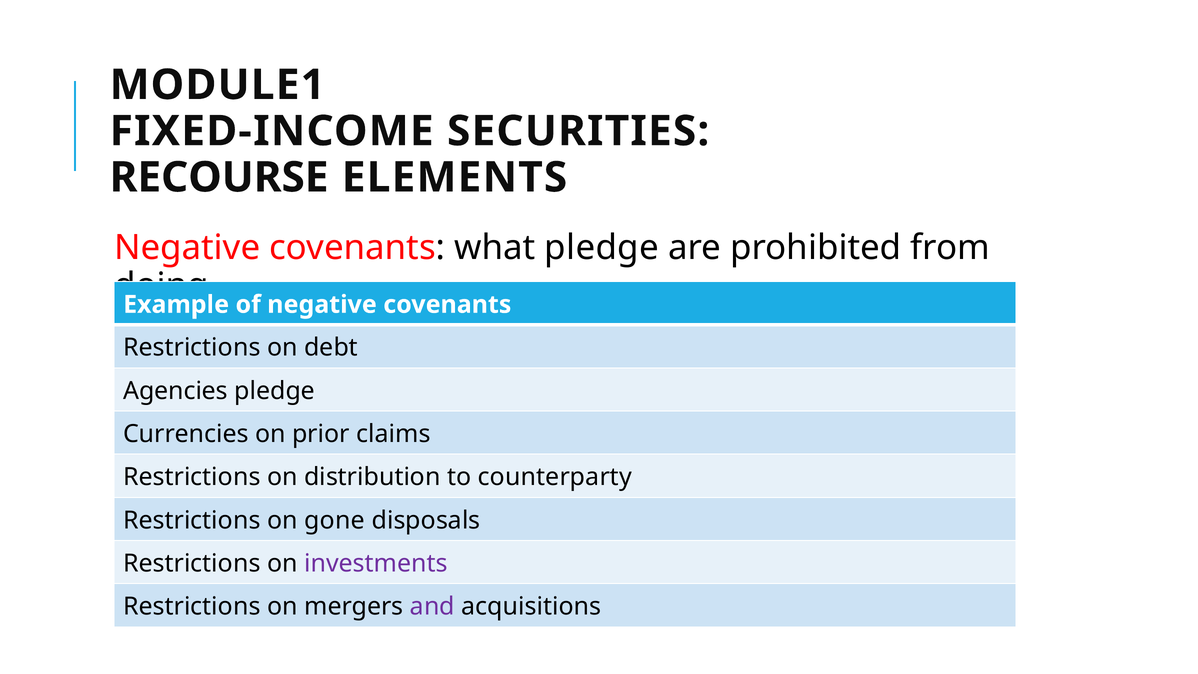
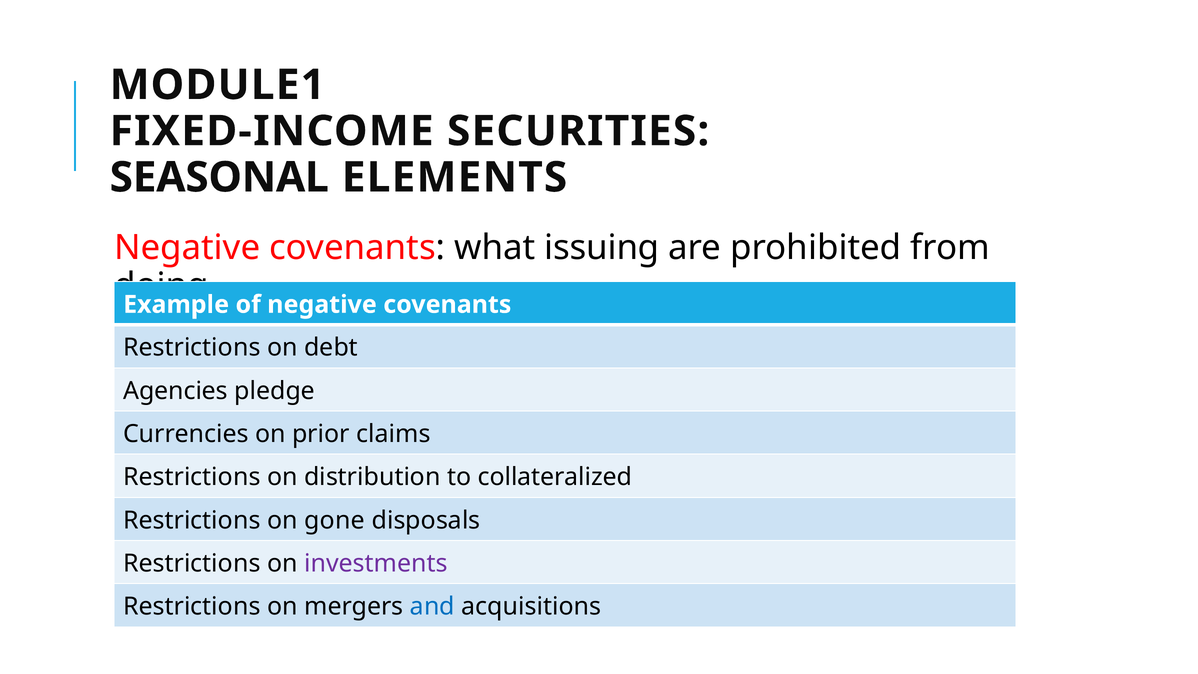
RECOURSE: RECOURSE -> SEASONAL
what pledge: pledge -> issuing
counterparty: counterparty -> collateralized
and colour: purple -> blue
